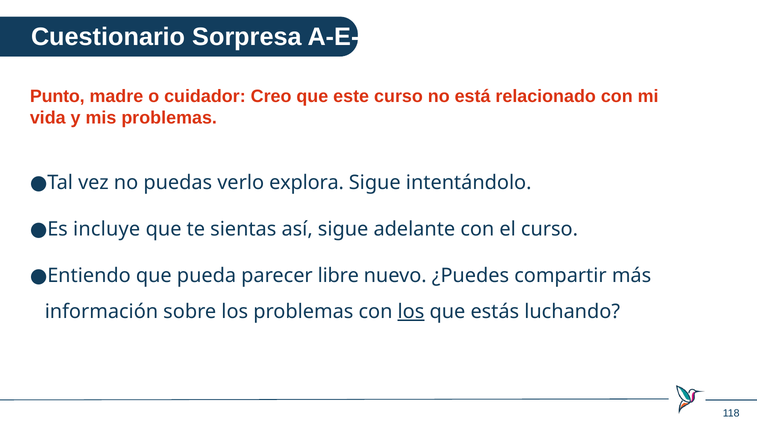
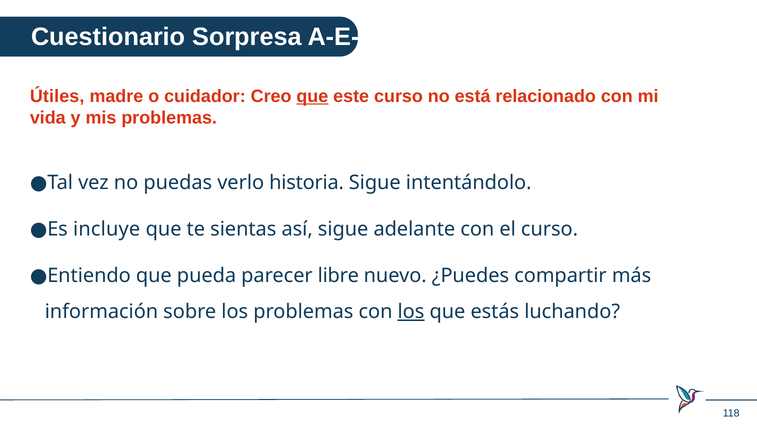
Punto: Punto -> Útiles
que at (312, 96) underline: none -> present
explora: explora -> historia
